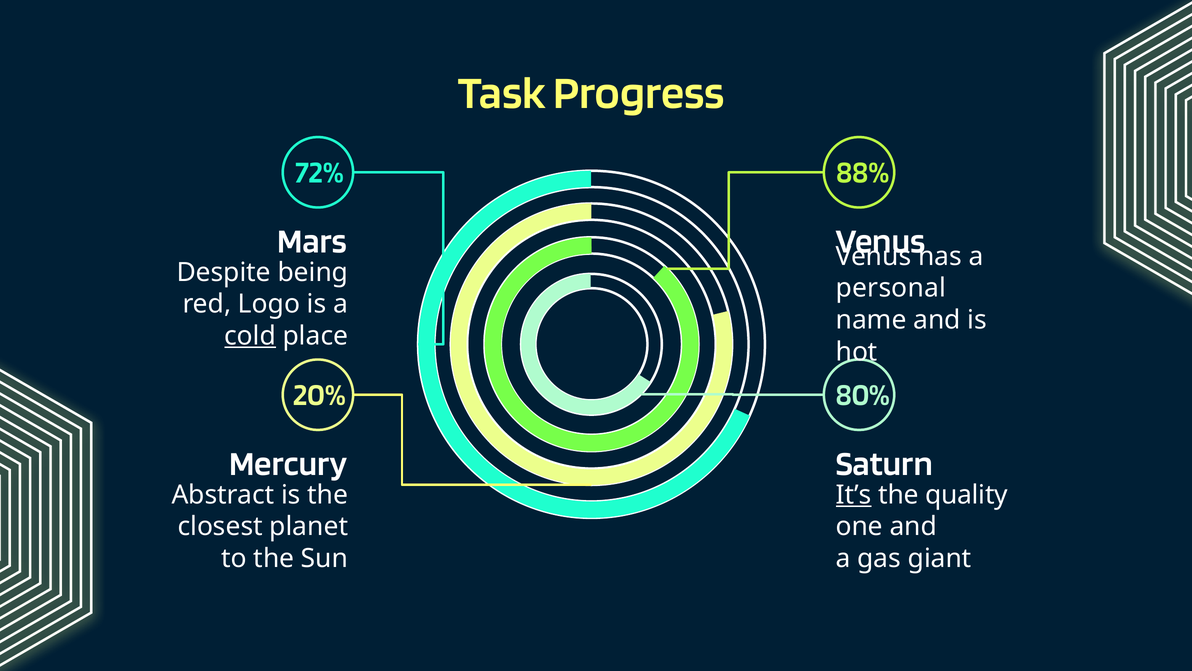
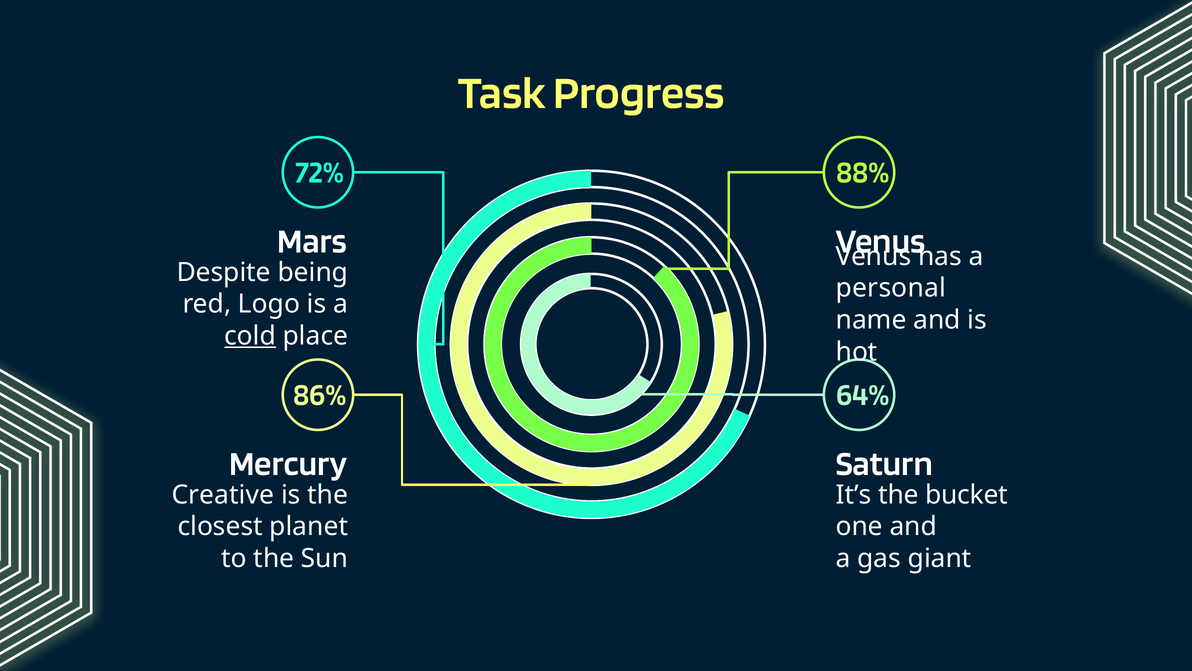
20%: 20% -> 86%
80%: 80% -> 64%
Abstract: Abstract -> Creative
It’s underline: present -> none
quality: quality -> bucket
